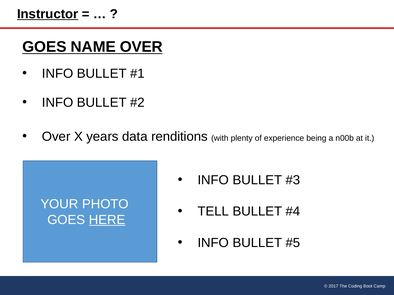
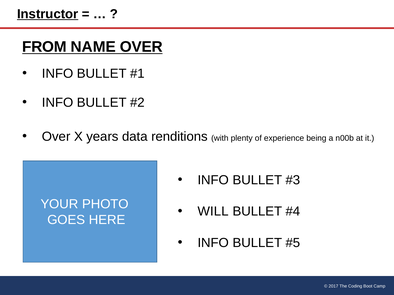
GOES at (44, 47): GOES -> FROM
TELL: TELL -> WILL
HERE underline: present -> none
